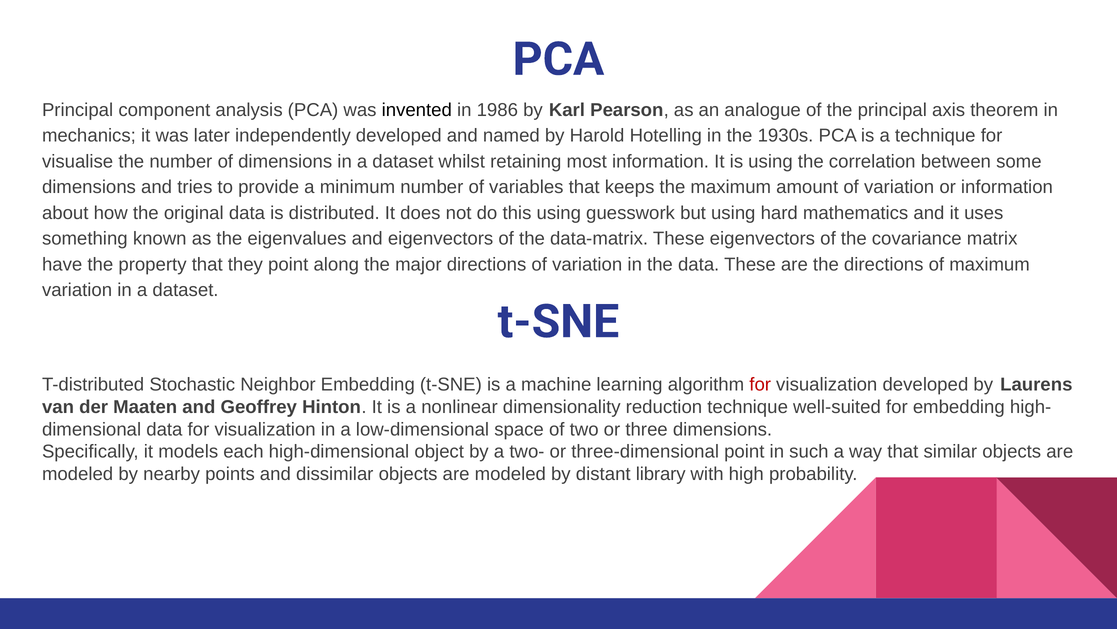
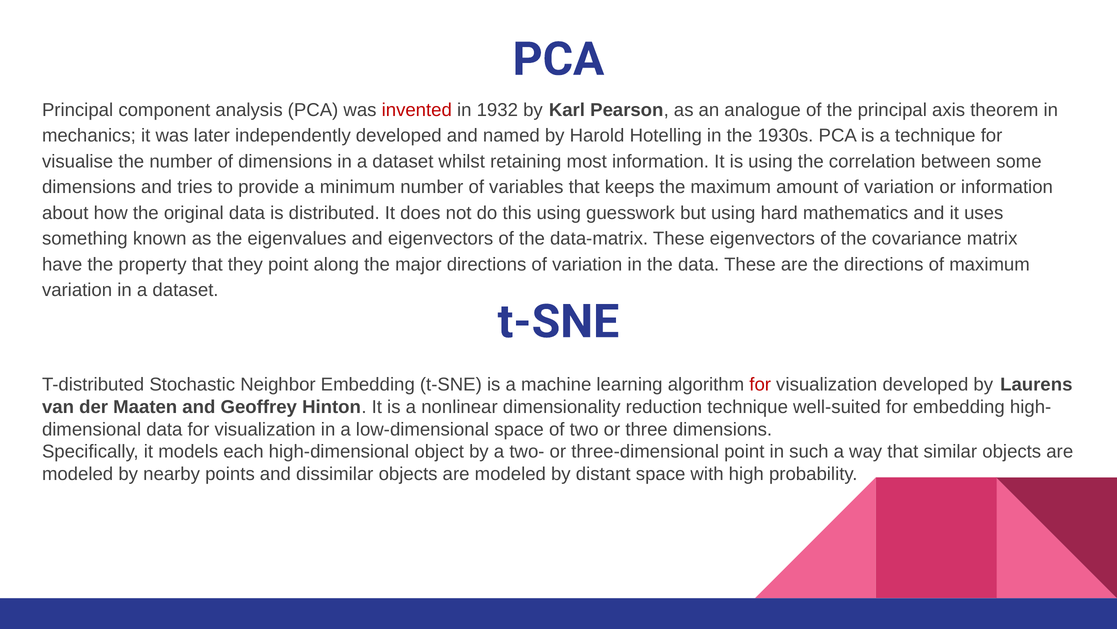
invented colour: black -> red
1986: 1986 -> 1932
distant library: library -> space
